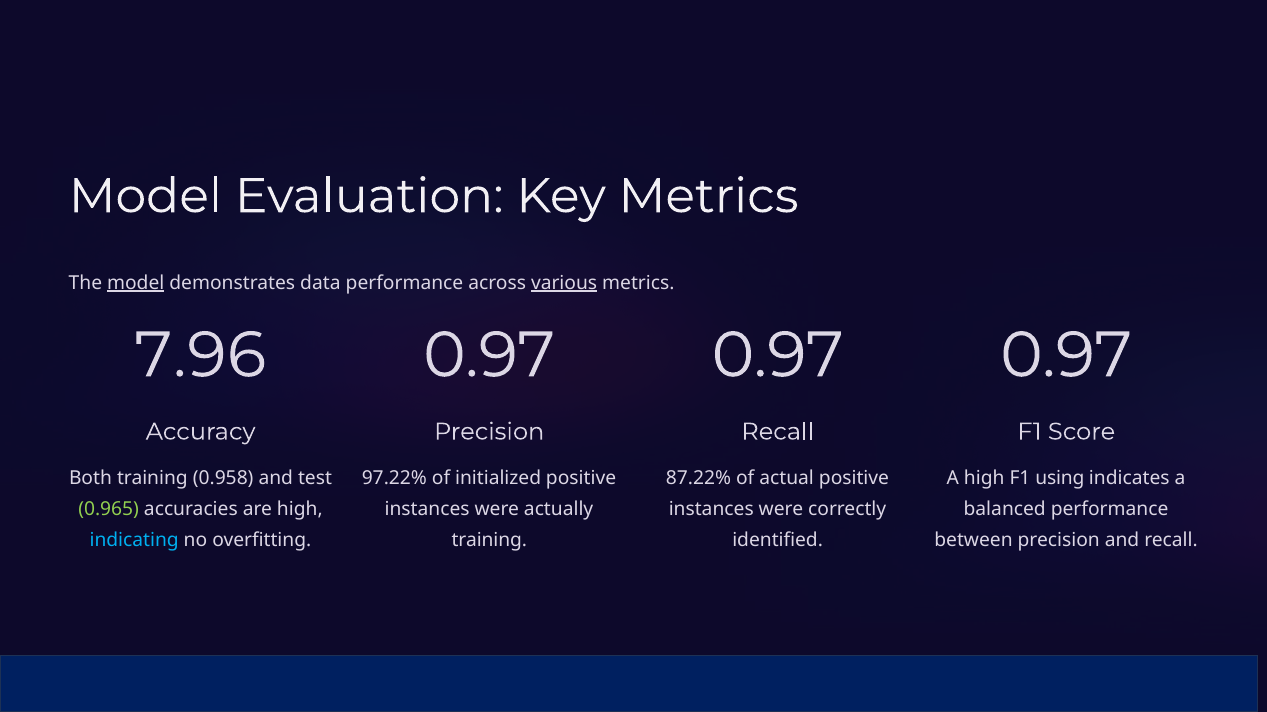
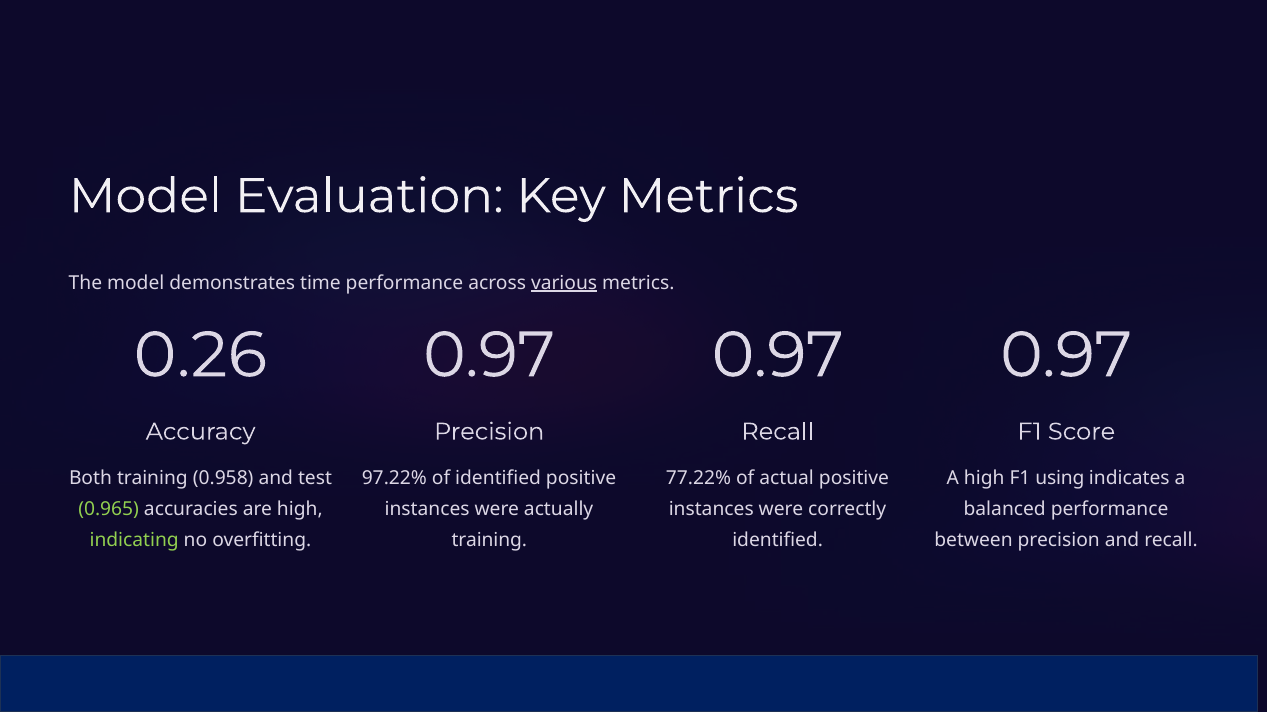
model at (136, 283) underline: present -> none
data: data -> time
7.96: 7.96 -> 0.26
of initialized: initialized -> identified
87.22%: 87.22% -> 77.22%
indicating colour: light blue -> light green
